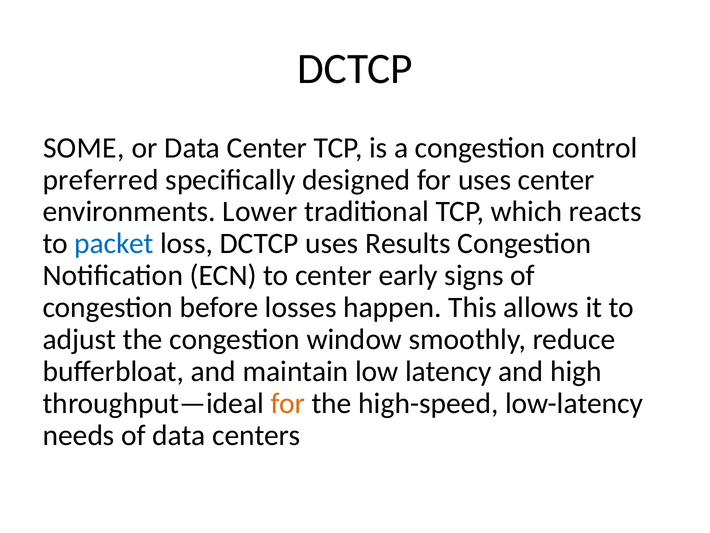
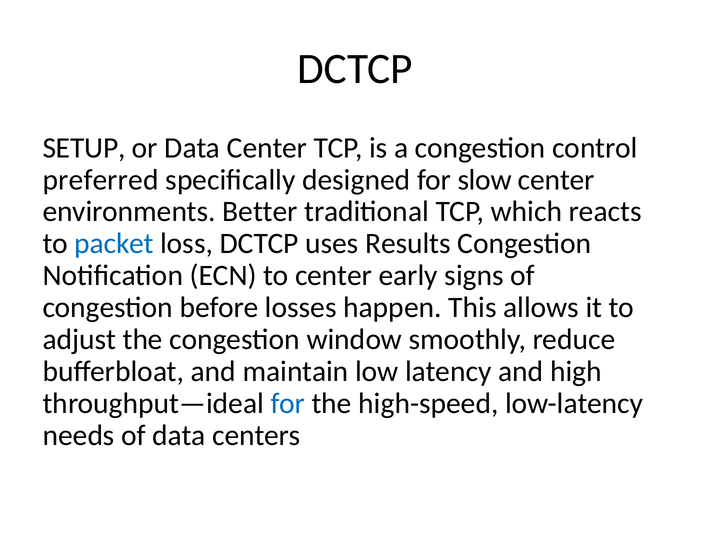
SOME: SOME -> SETUP
for uses: uses -> slow
Lower: Lower -> Better
for at (288, 403) colour: orange -> blue
